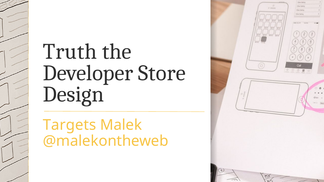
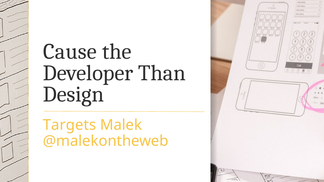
Truth: Truth -> Cause
Store: Store -> Than
